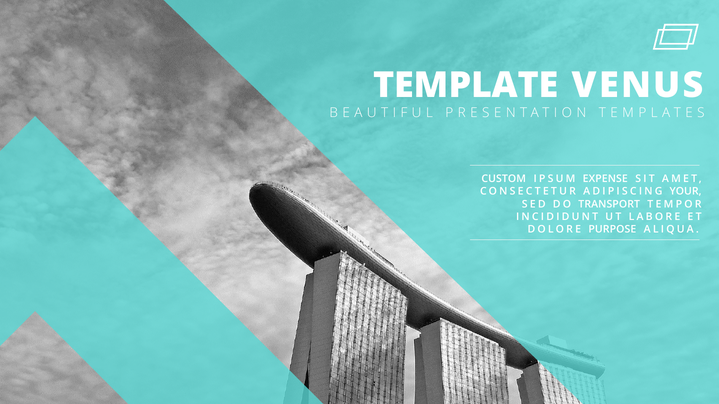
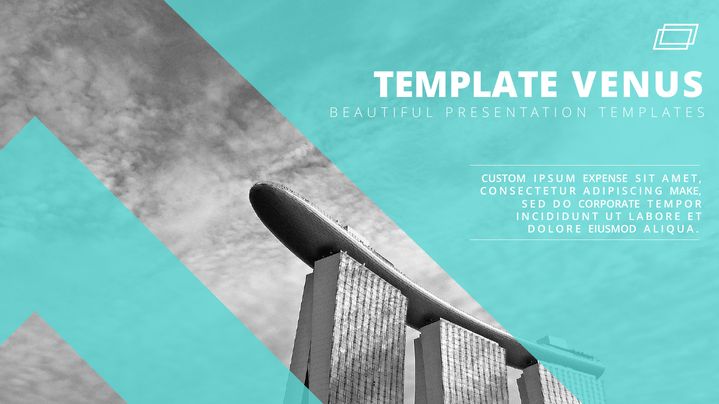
YOUR: YOUR -> MAKE
TRANSPORT: TRANSPORT -> CORPORATE
PURPOSE: PURPOSE -> EIUSMOD
